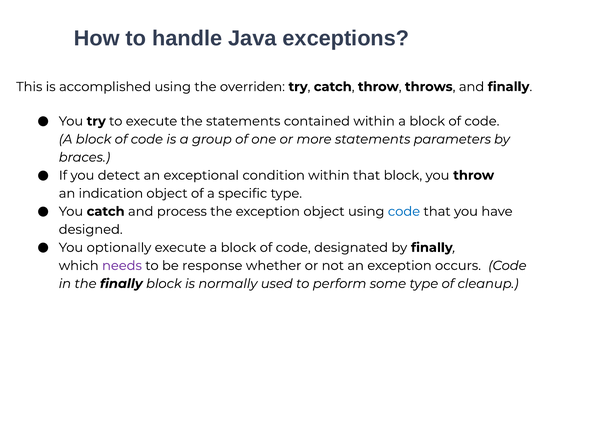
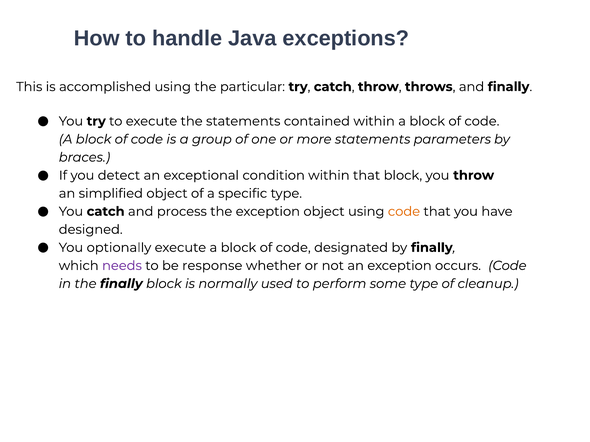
overriden: overriden -> particular
indication: indication -> simplified
code at (404, 212) colour: blue -> orange
